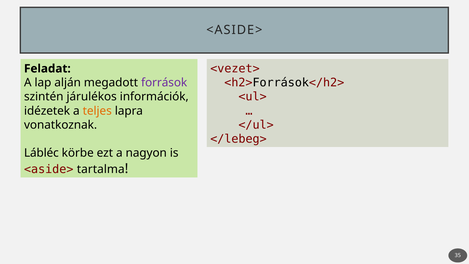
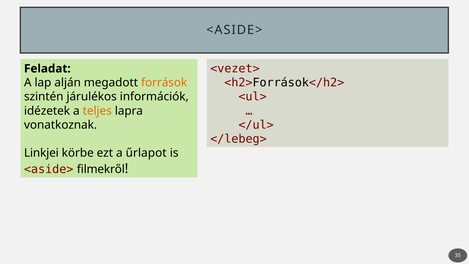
források colour: purple -> orange
Lábléc: Lábléc -> Linkjei
nagyon: nagyon -> űrlapot
tartalma: tartalma -> filmekről
